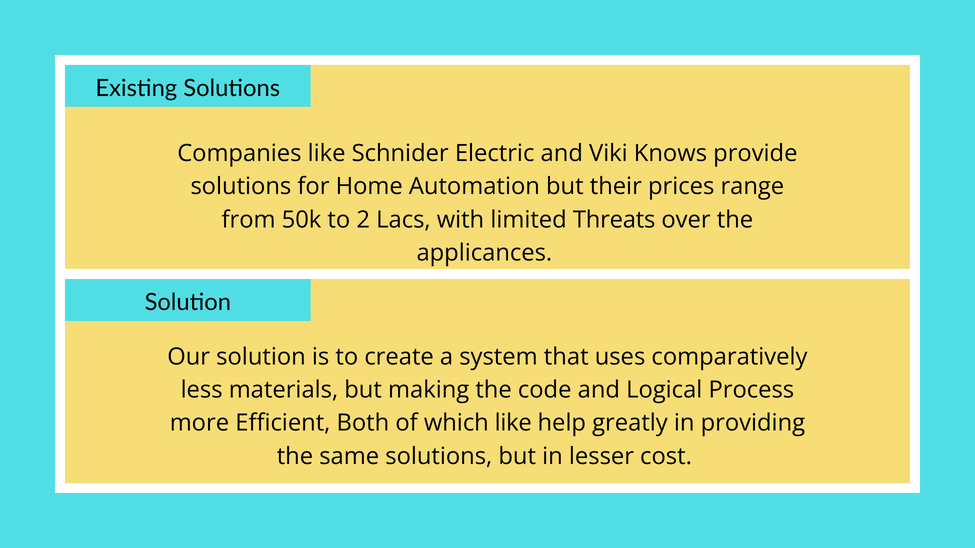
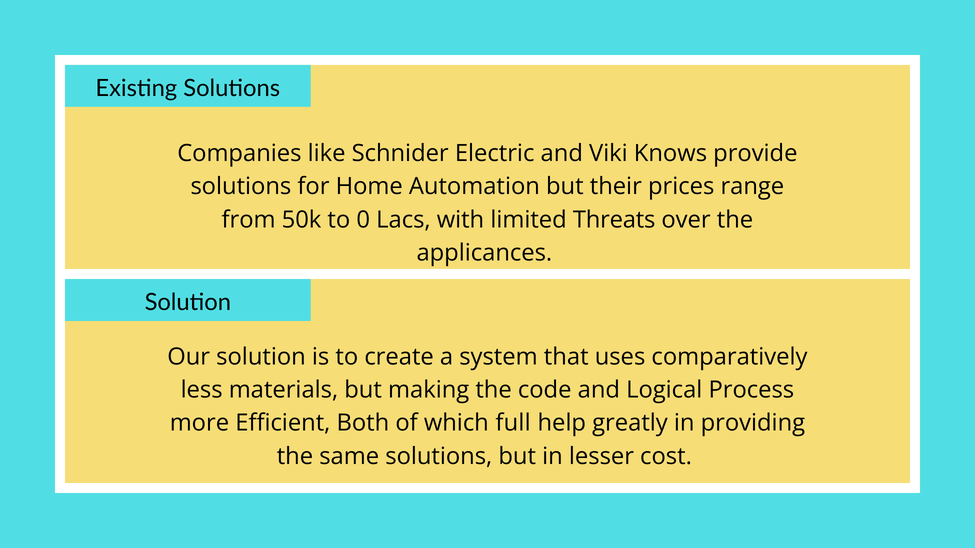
2: 2 -> 0
which like: like -> full
